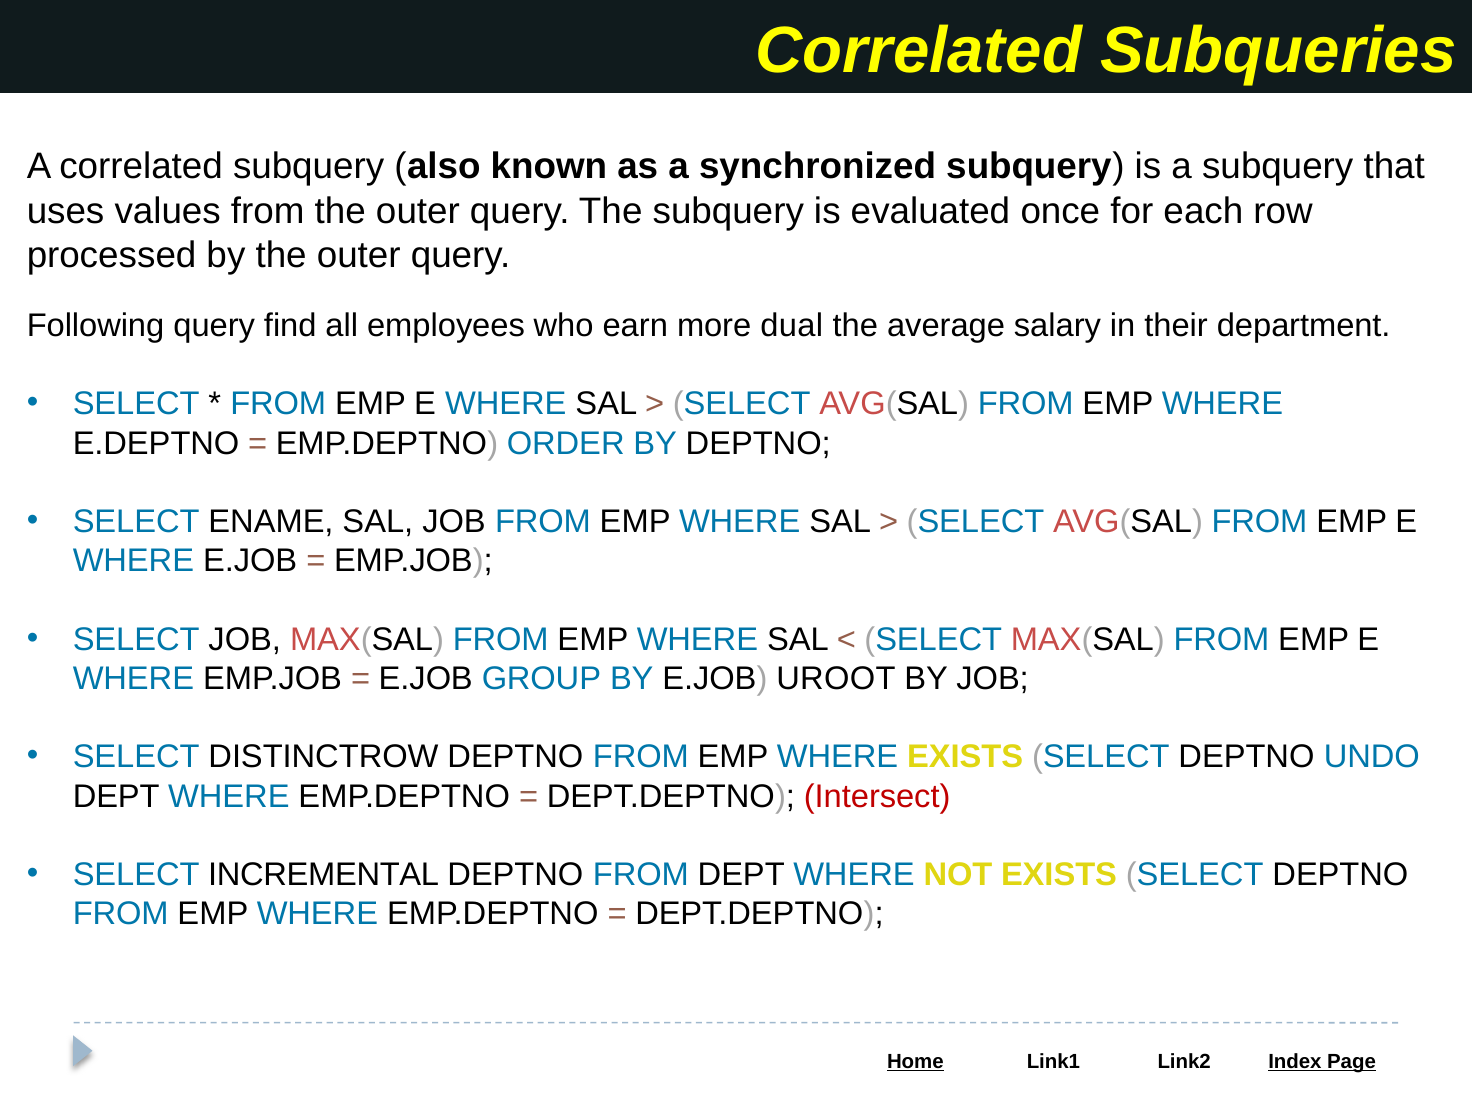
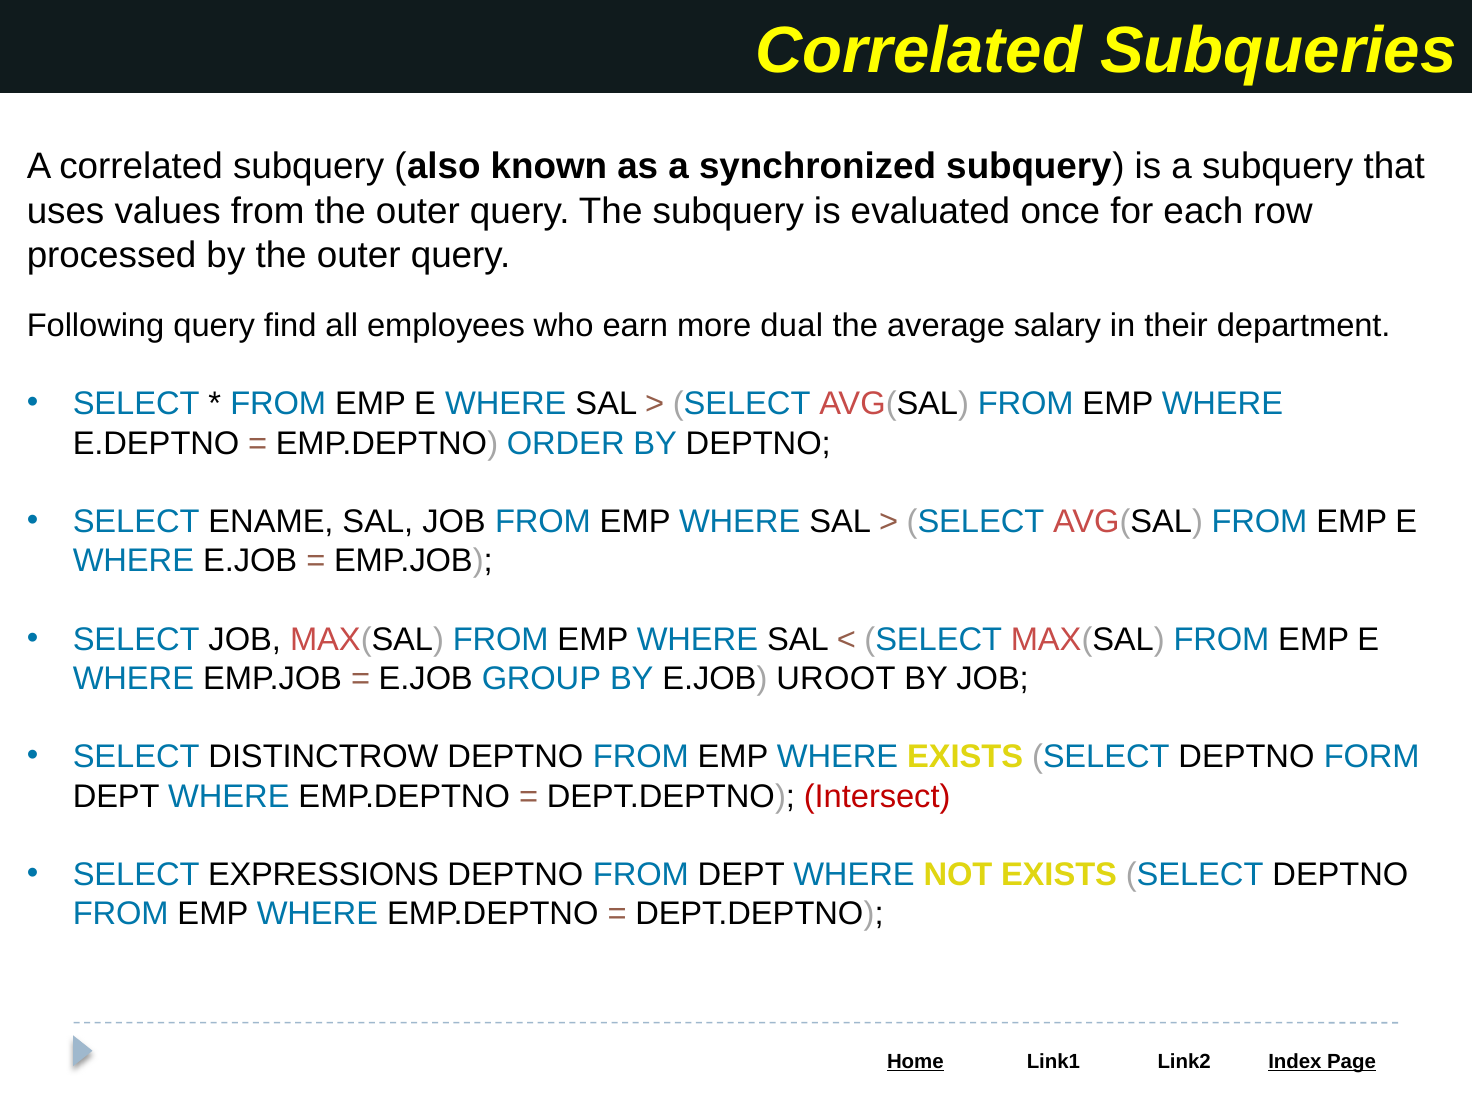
UNDO: UNDO -> FORM
INCREMENTAL: INCREMENTAL -> EXPRESSIONS
